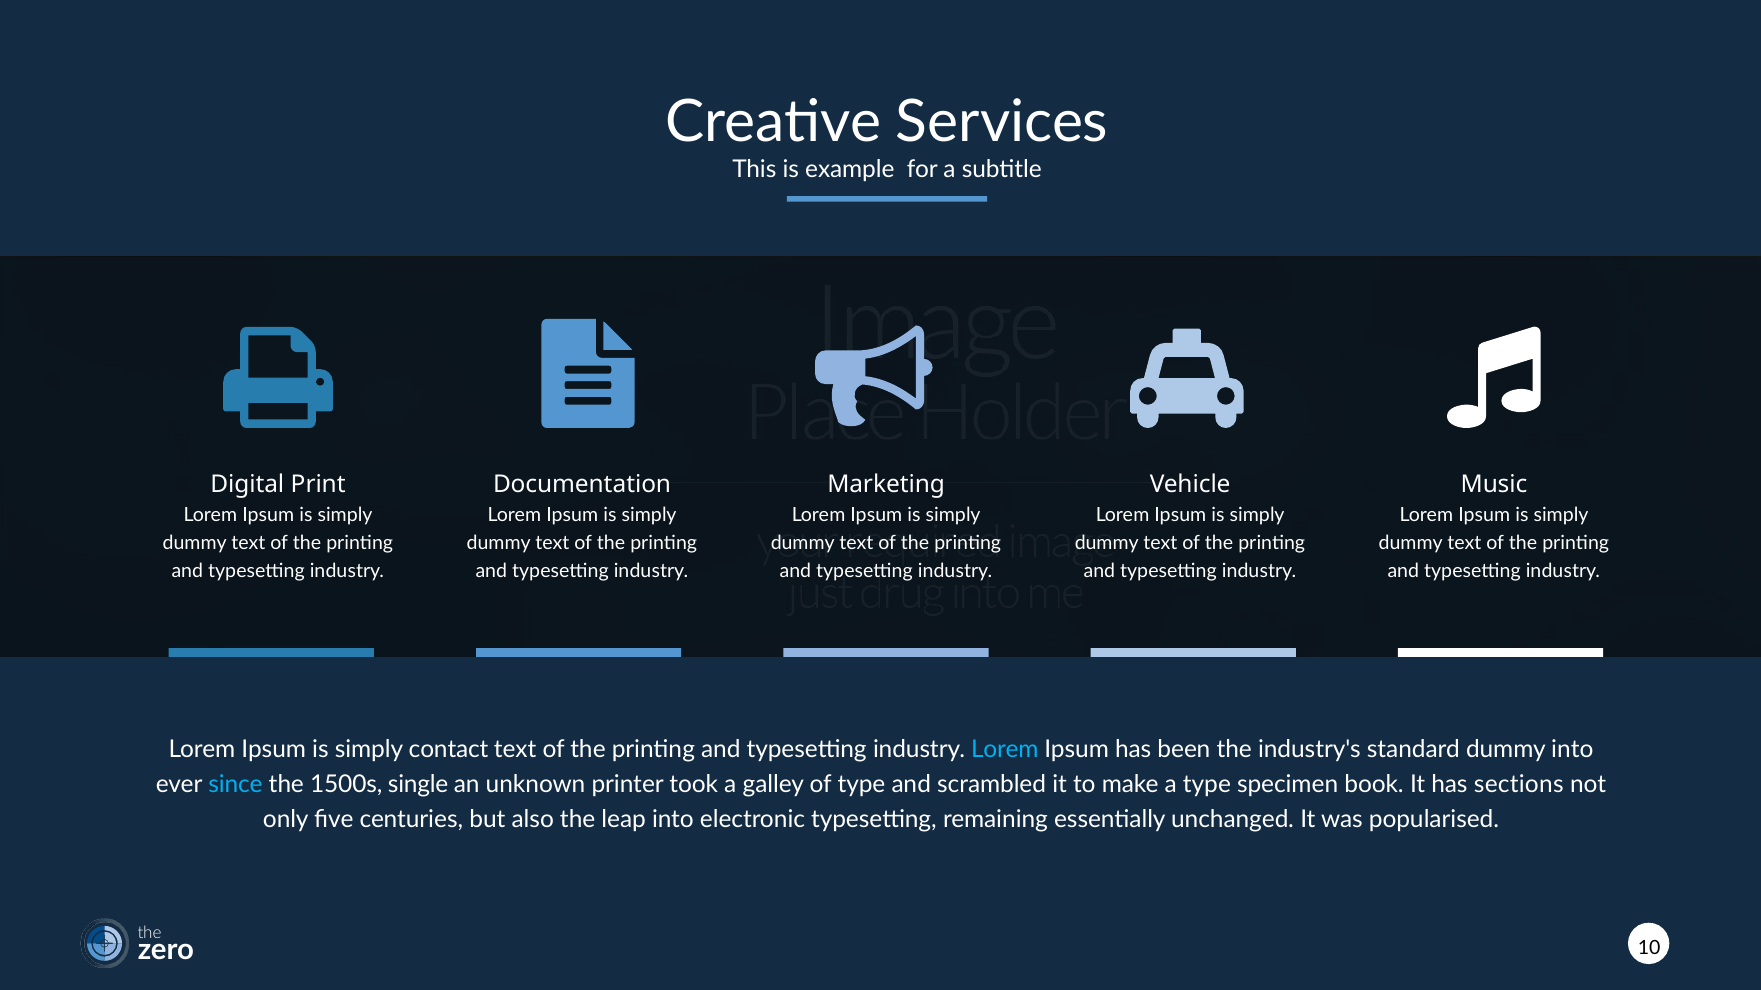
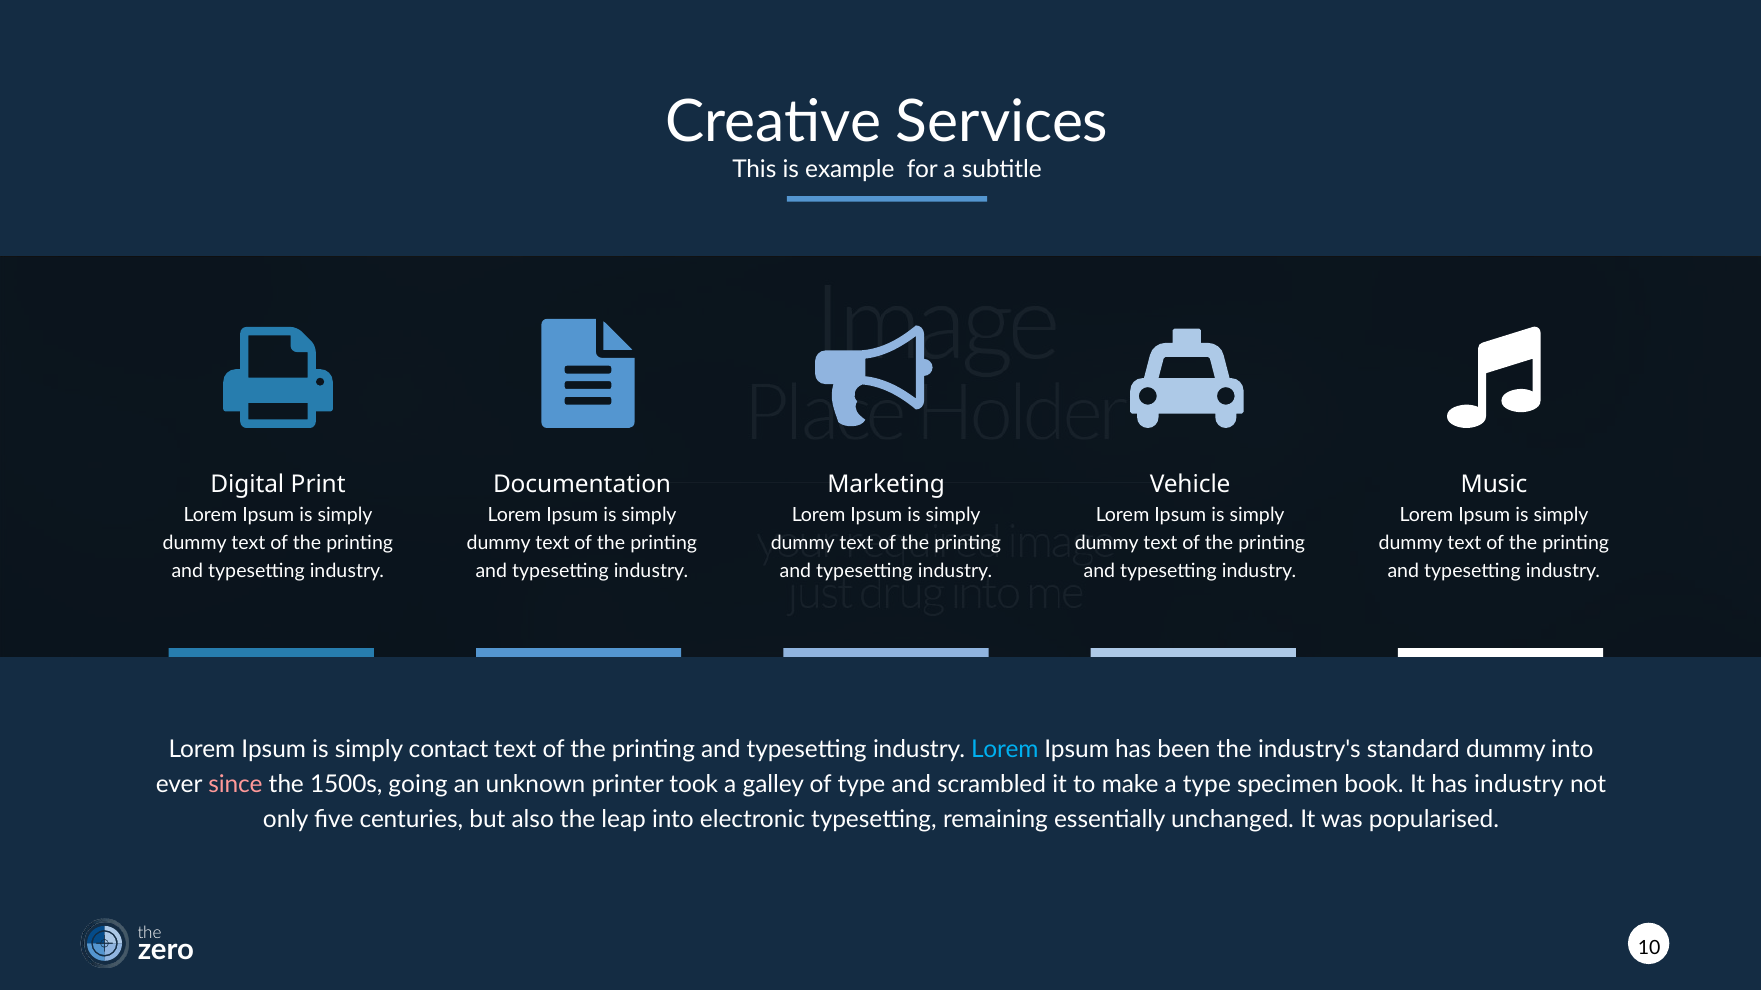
since colour: light blue -> pink
single: single -> going
has sections: sections -> industry
